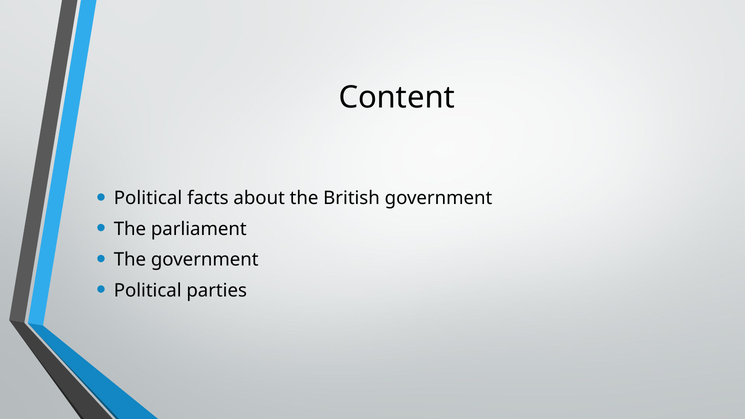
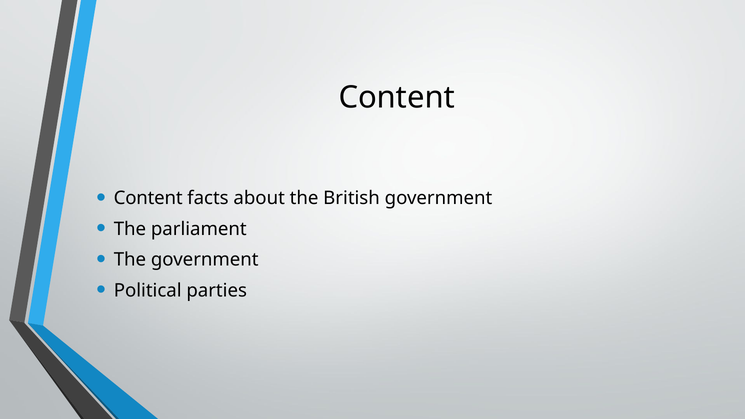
Political at (148, 198): Political -> Content
